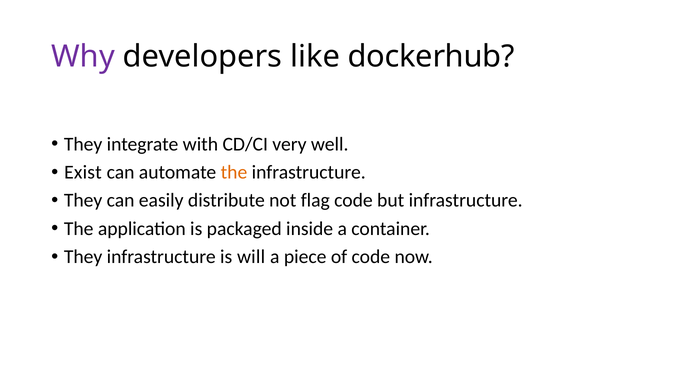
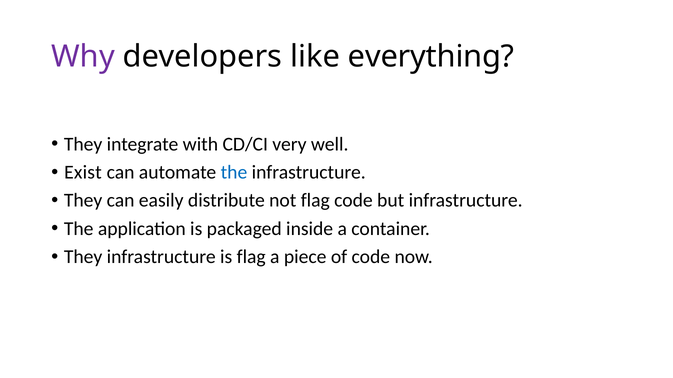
dockerhub: dockerhub -> everything
the at (234, 173) colour: orange -> blue
is will: will -> flag
